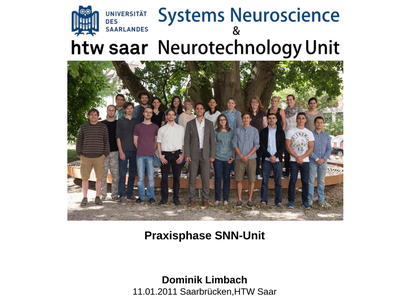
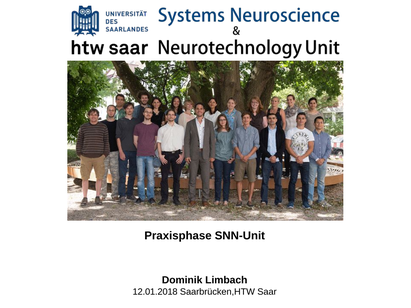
11.01.2011: 11.01.2011 -> 12.01.2018
